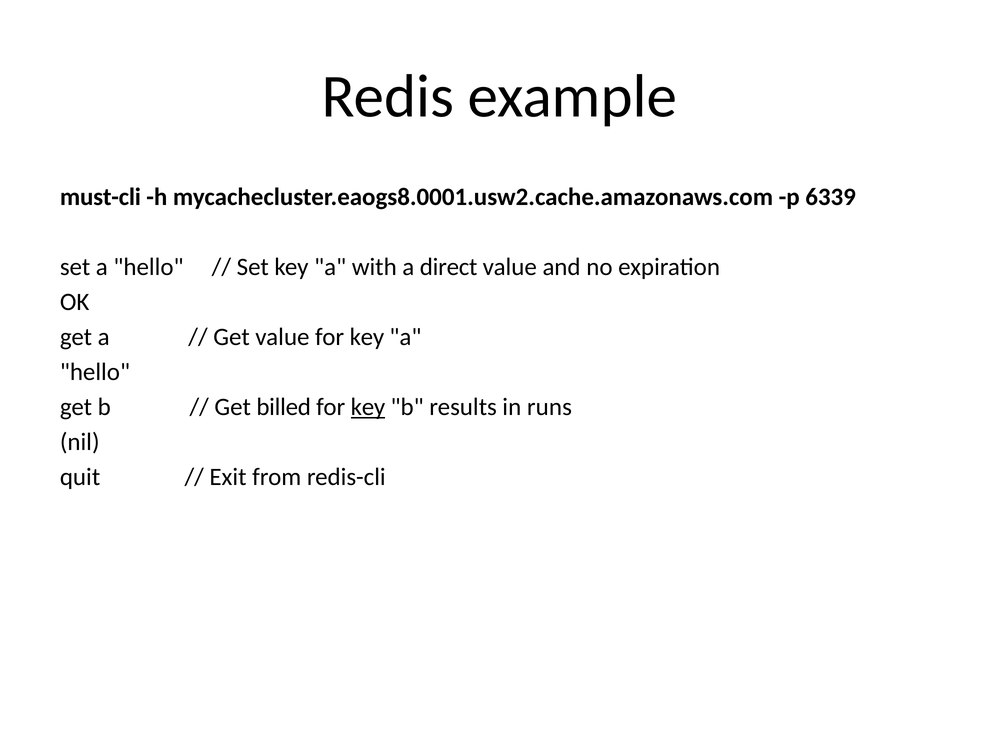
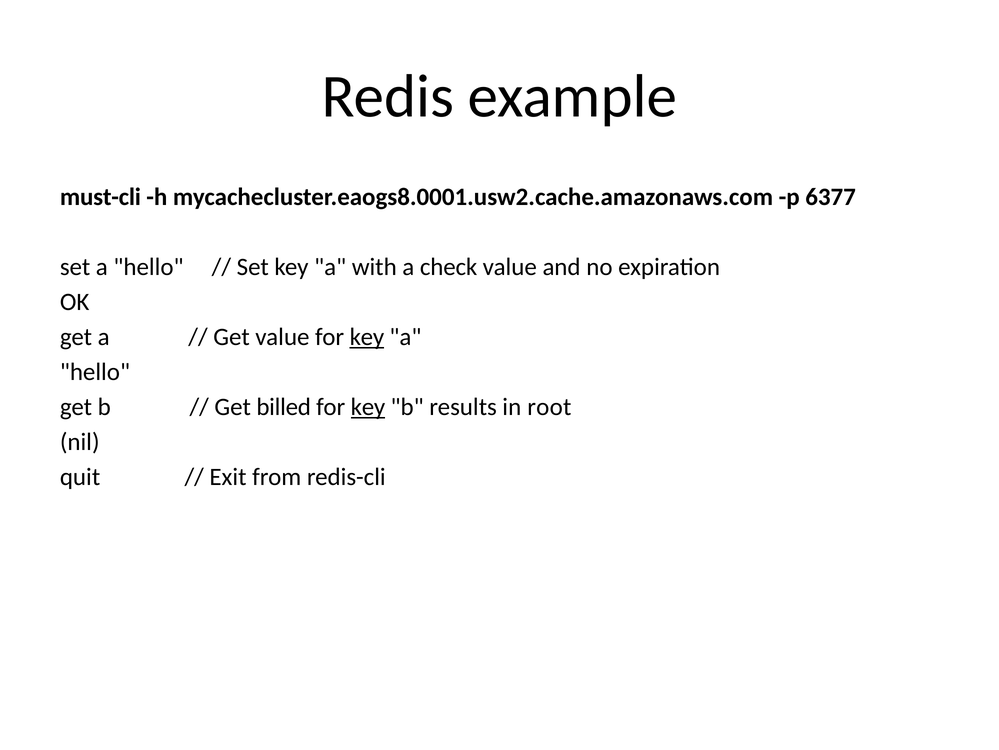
6339: 6339 -> 6377
direct: direct -> check
key at (367, 336) underline: none -> present
runs: runs -> root
